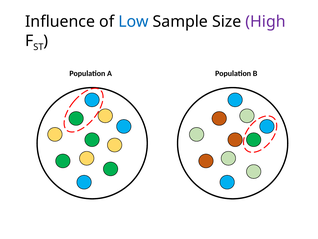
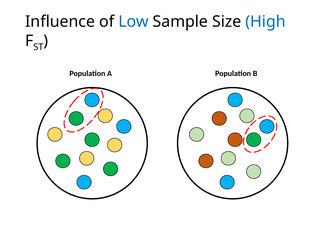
High colour: purple -> blue
